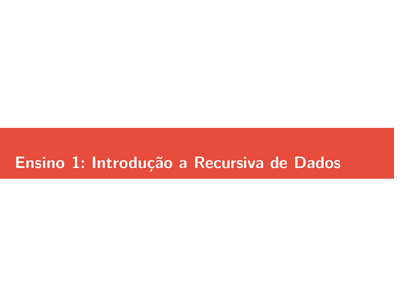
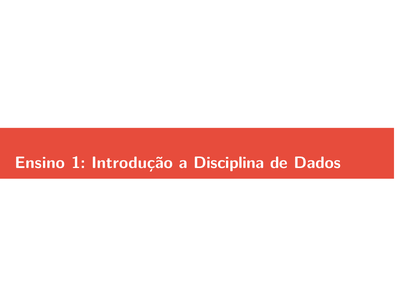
Recursiva: Recursiva -> Disciplina
